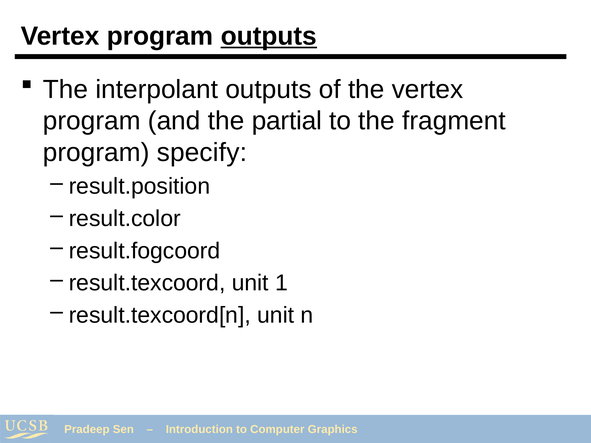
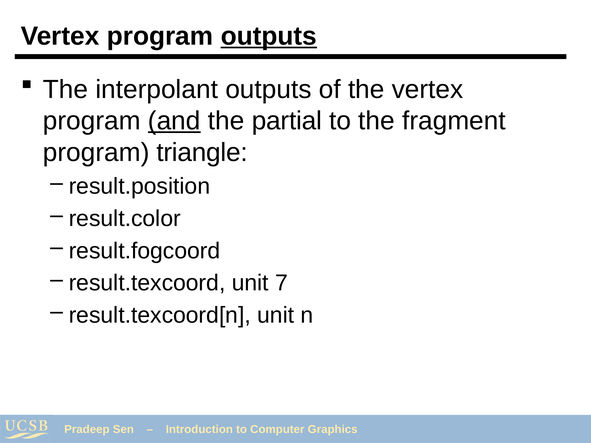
and underline: none -> present
specify: specify -> triangle
1: 1 -> 7
